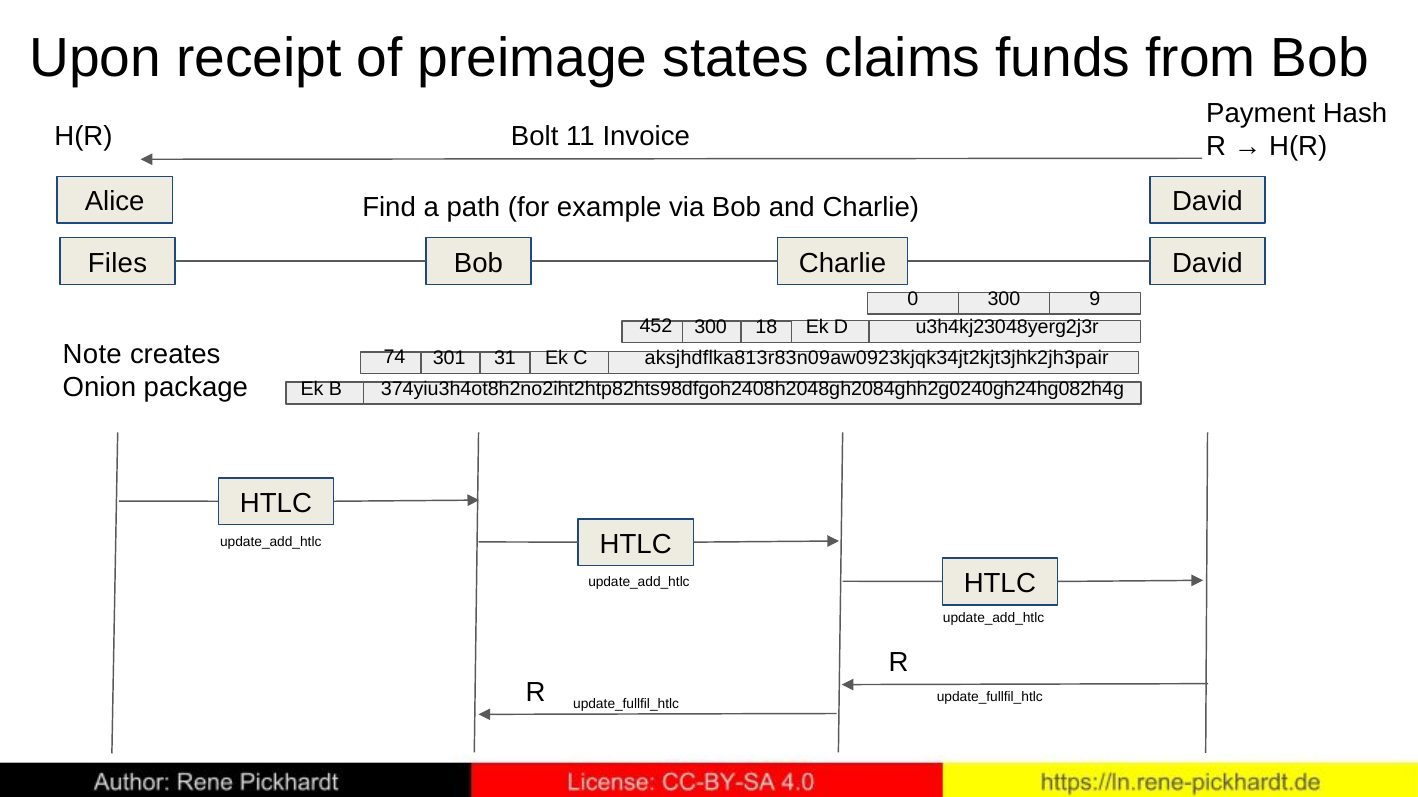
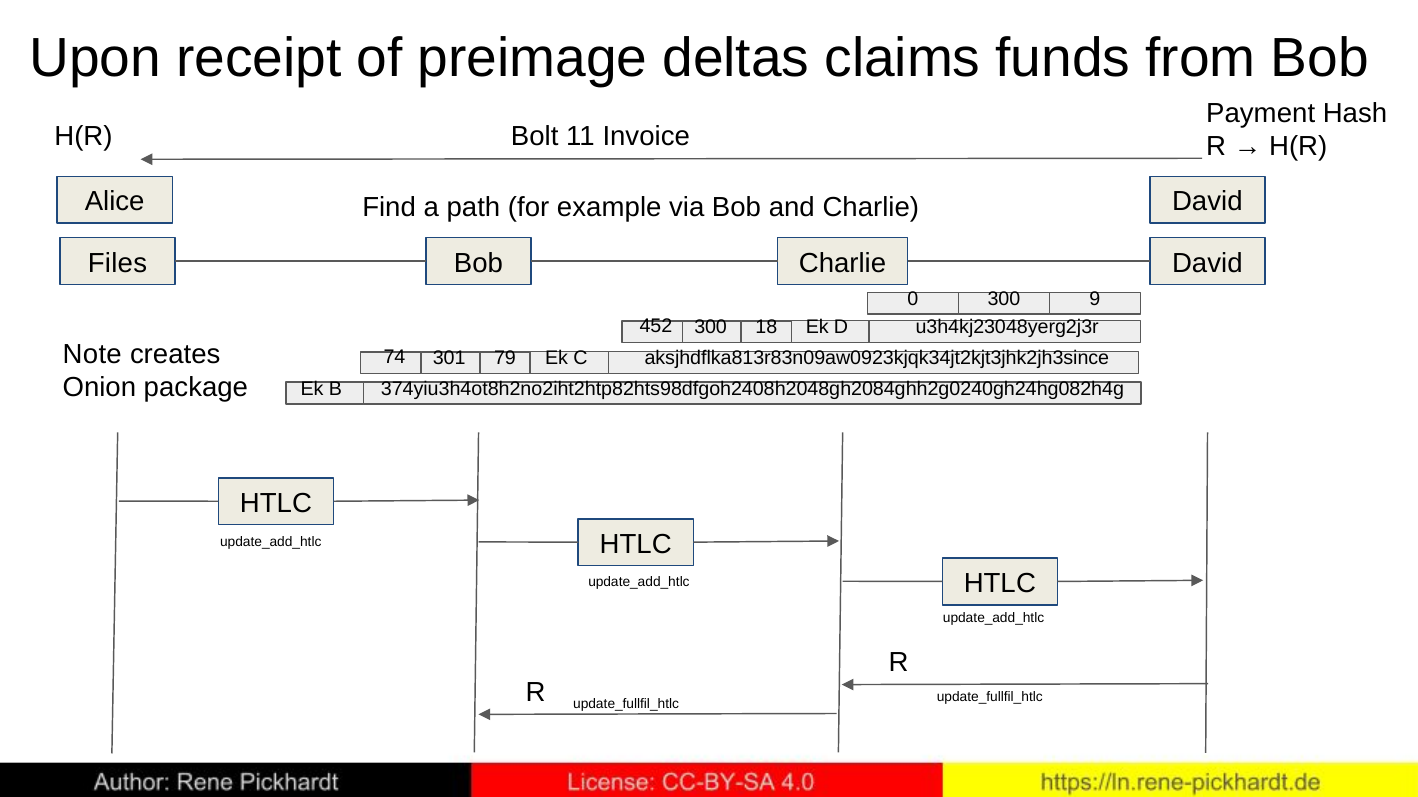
states: states -> deltas
31: 31 -> 79
aksjhdflka813r83n09aw0923kjqk34jt2kjt3jhk2jh3pair: aksjhdflka813r83n09aw0923kjqk34jt2kjt3jhk2jh3pair -> aksjhdflka813r83n09aw0923kjqk34jt2kjt3jhk2jh3since
